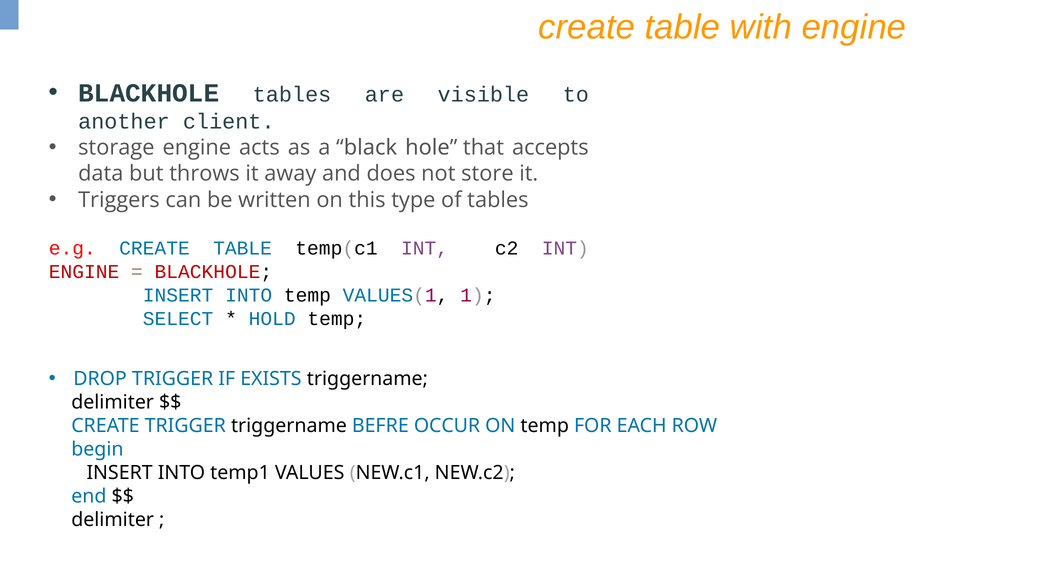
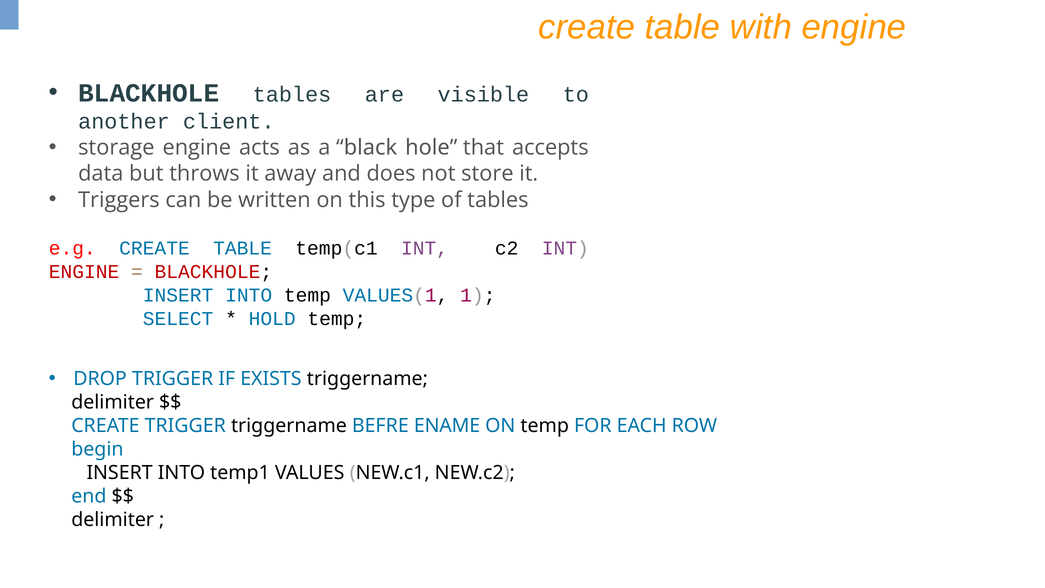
OCCUR: OCCUR -> ENAME
